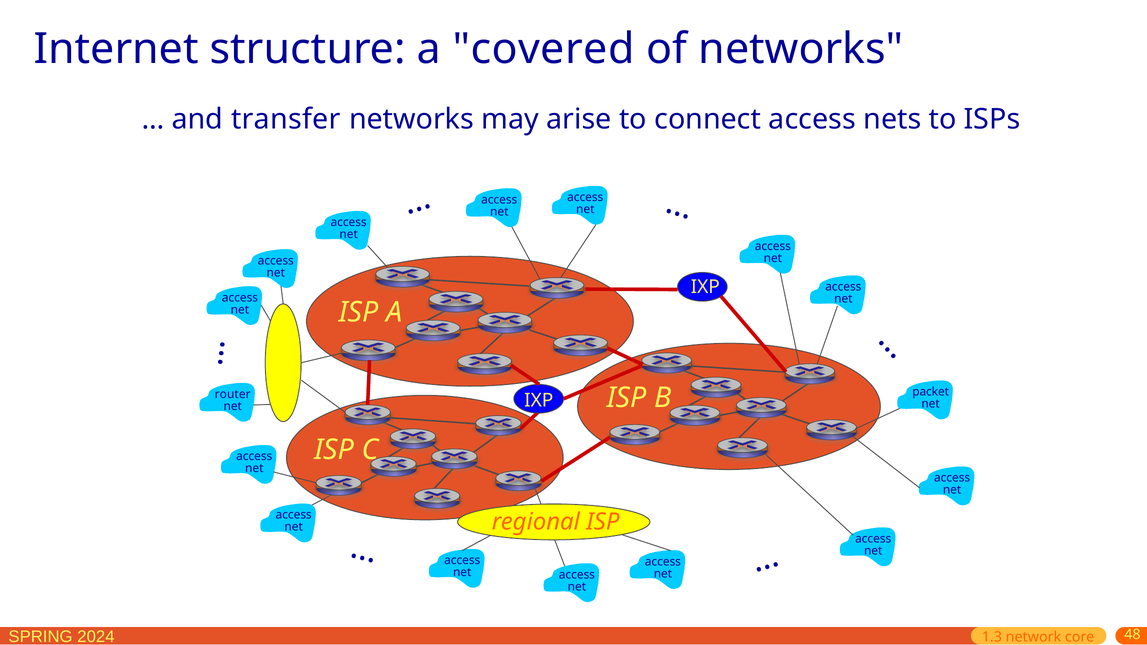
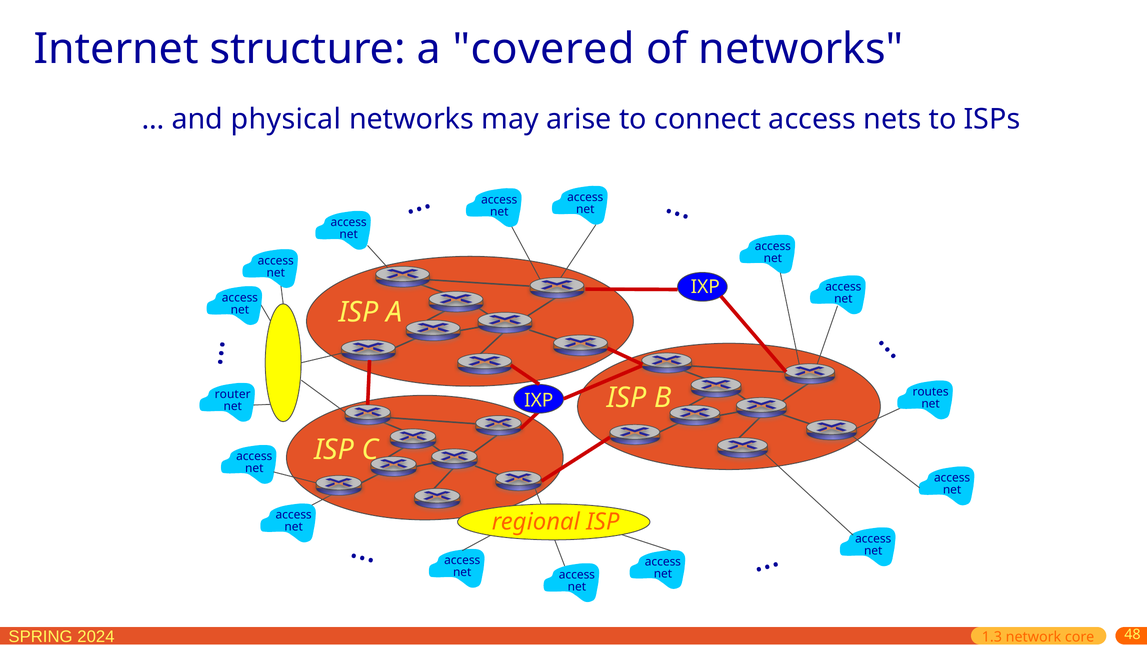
transfer: transfer -> physical
packet: packet -> routes
